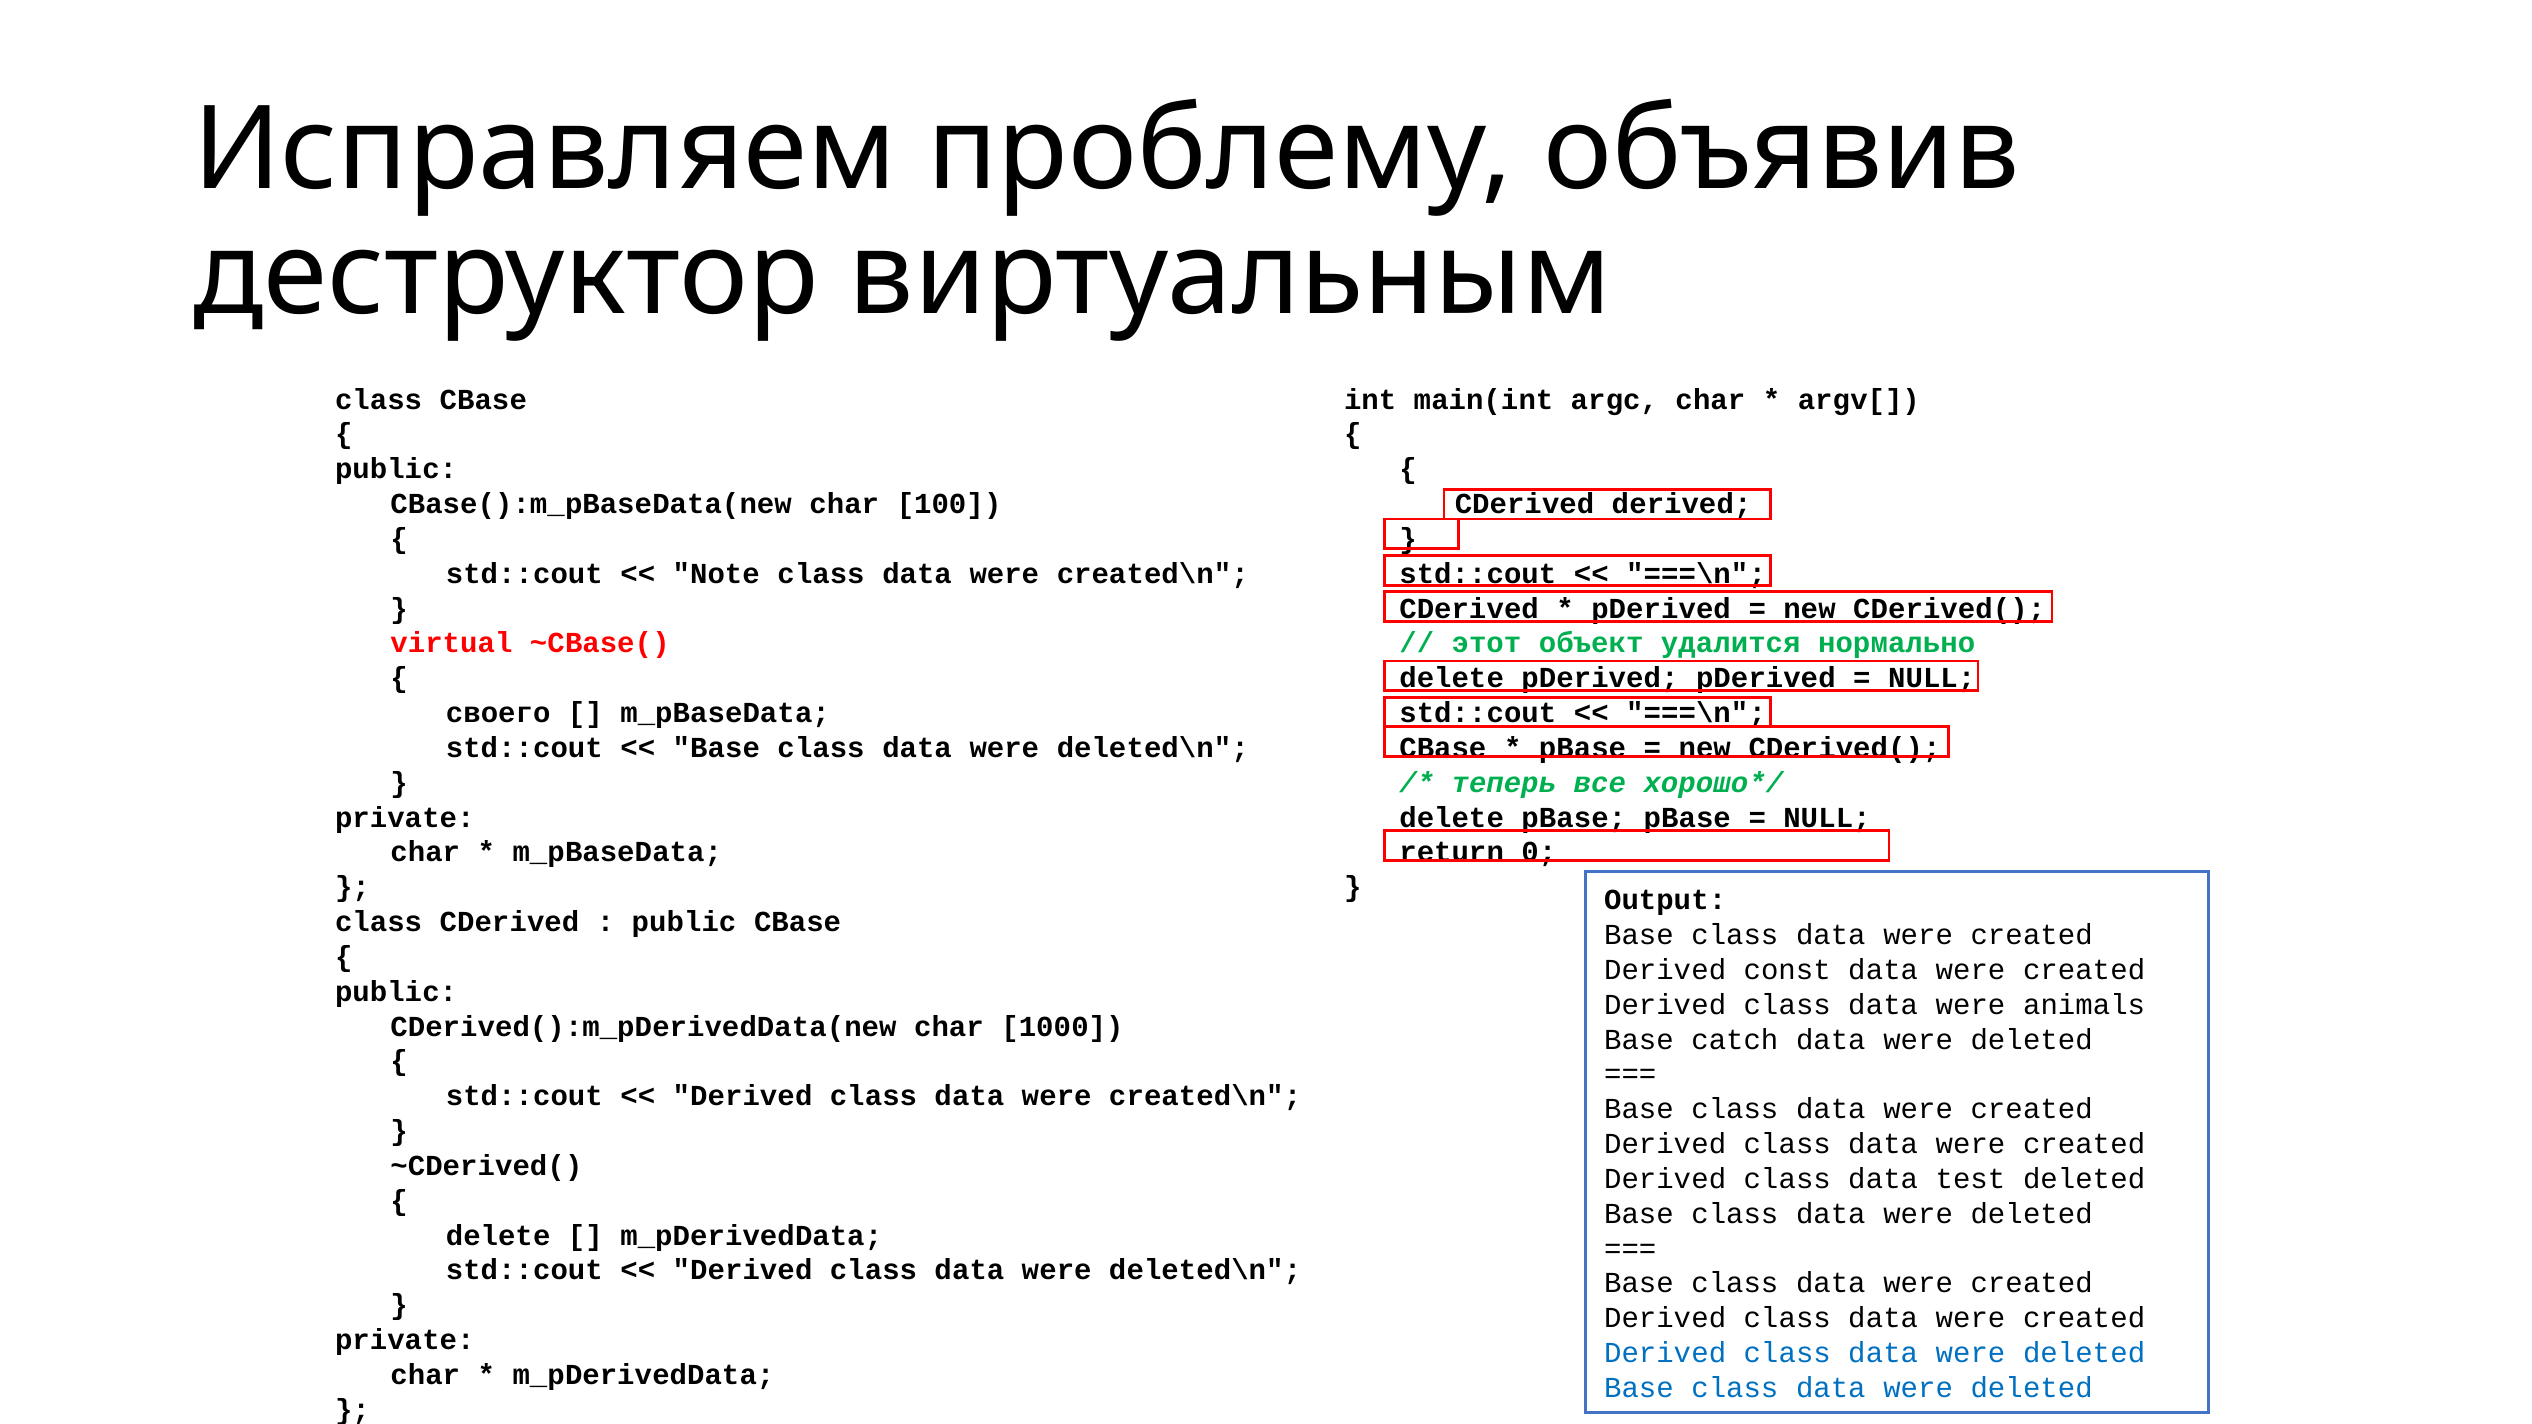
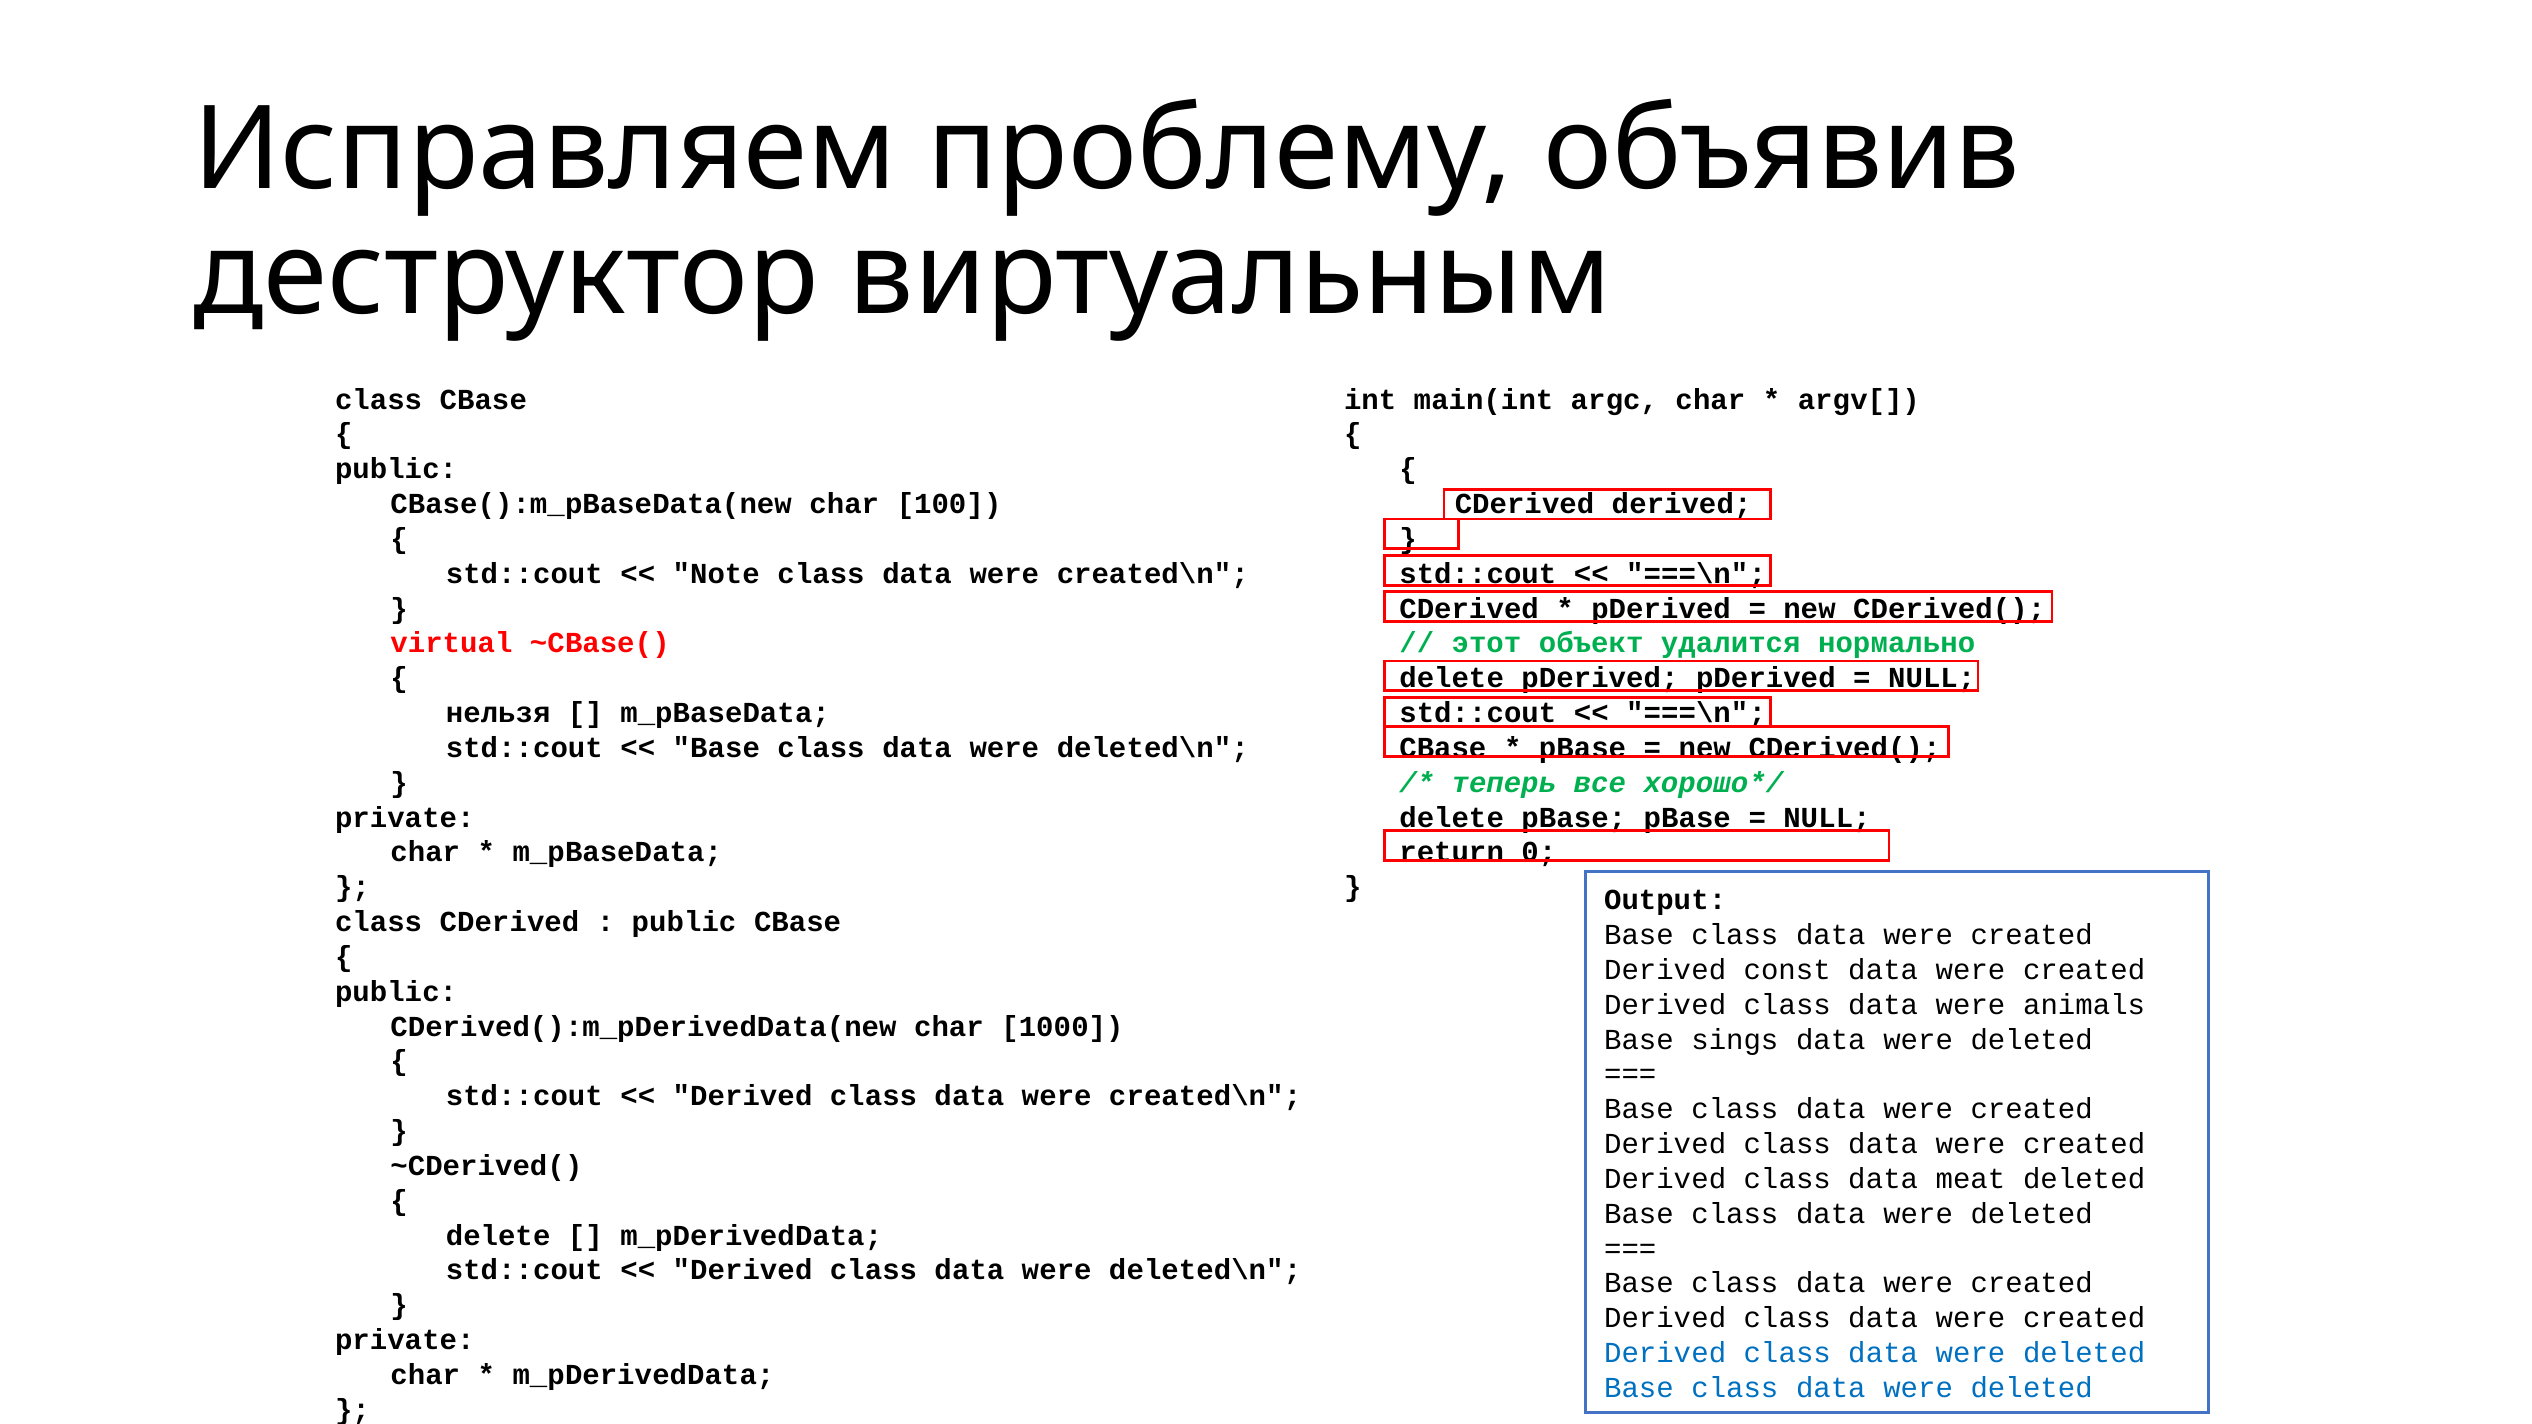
своего: своего -> нельзя
catch: catch -> sings
test: test -> meat
